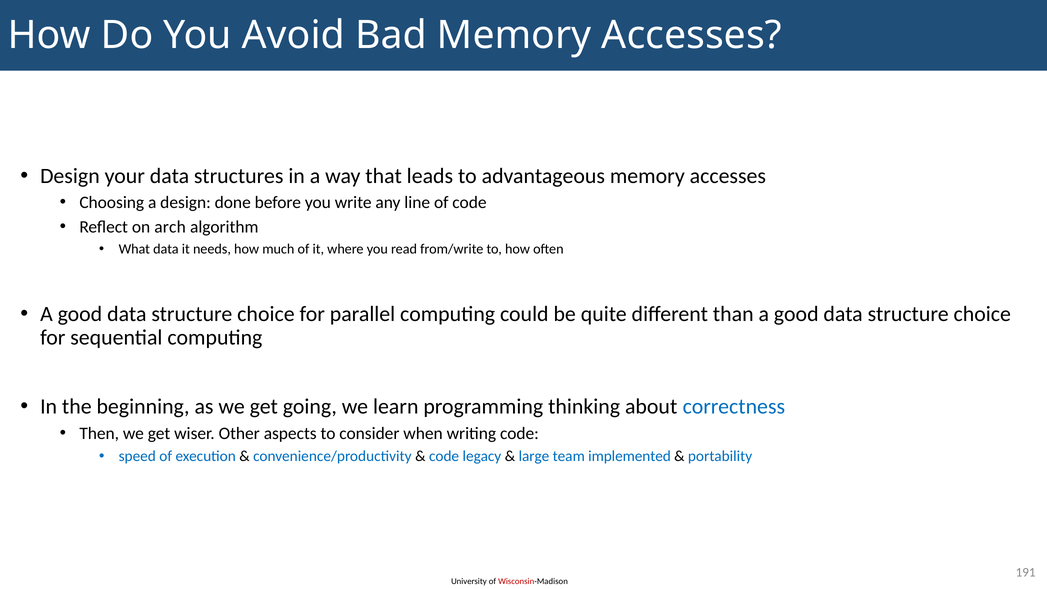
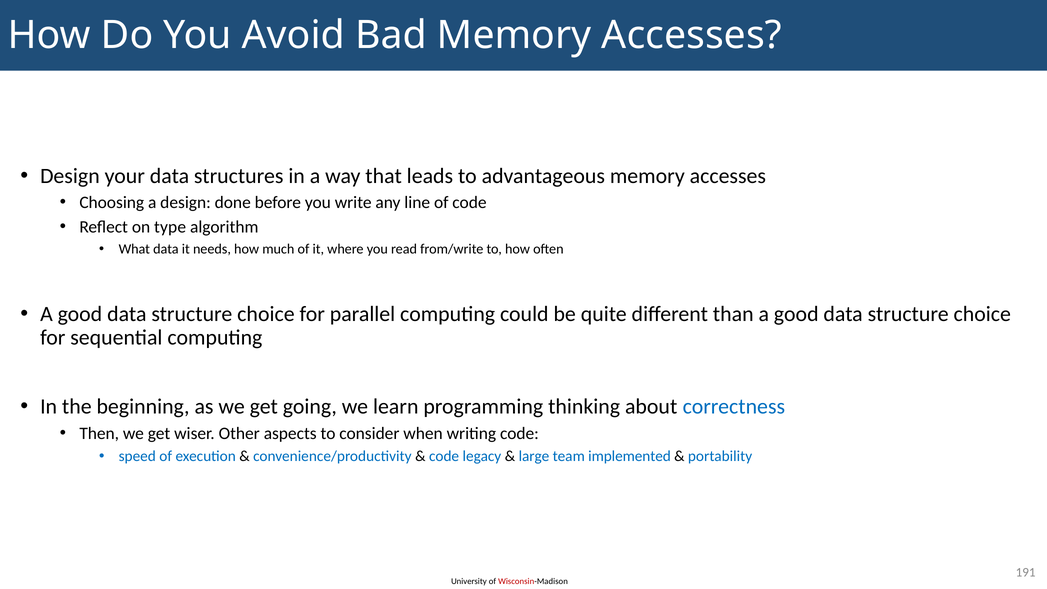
arch: arch -> type
